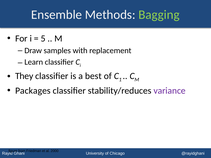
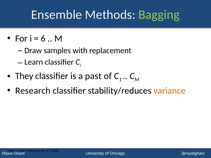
5: 5 -> 6
best: best -> past
Packages: Packages -> Research
variance colour: purple -> orange
